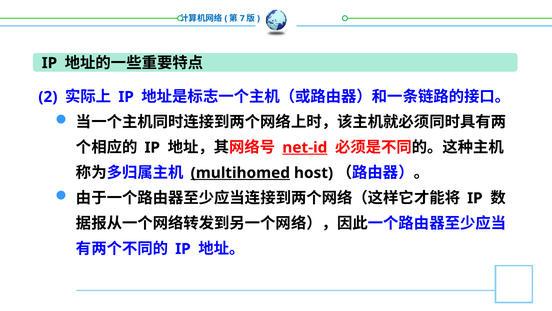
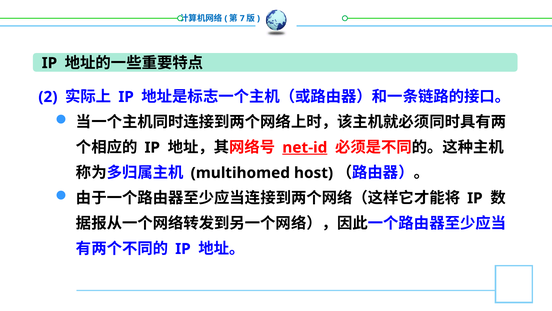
multihomed underline: present -> none
